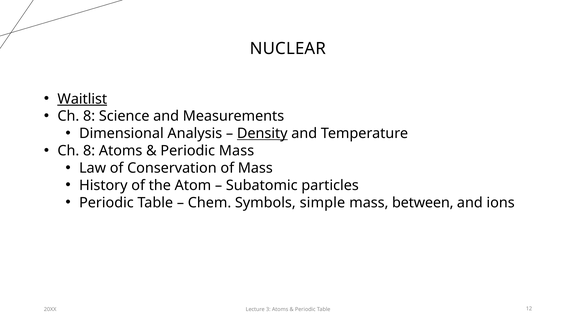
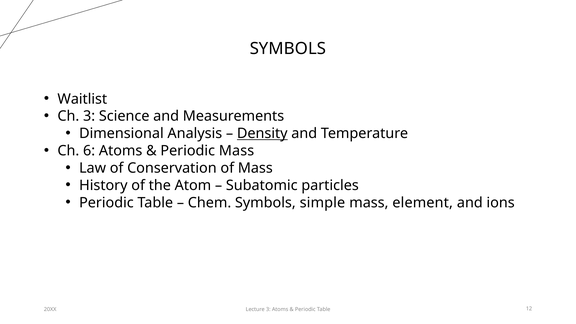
NUCLEAR at (288, 48): NUCLEAR -> SYMBOLS
Waitlist underline: present -> none
8 at (89, 116): 8 -> 3
8 at (89, 151): 8 -> 6
between: between -> element
